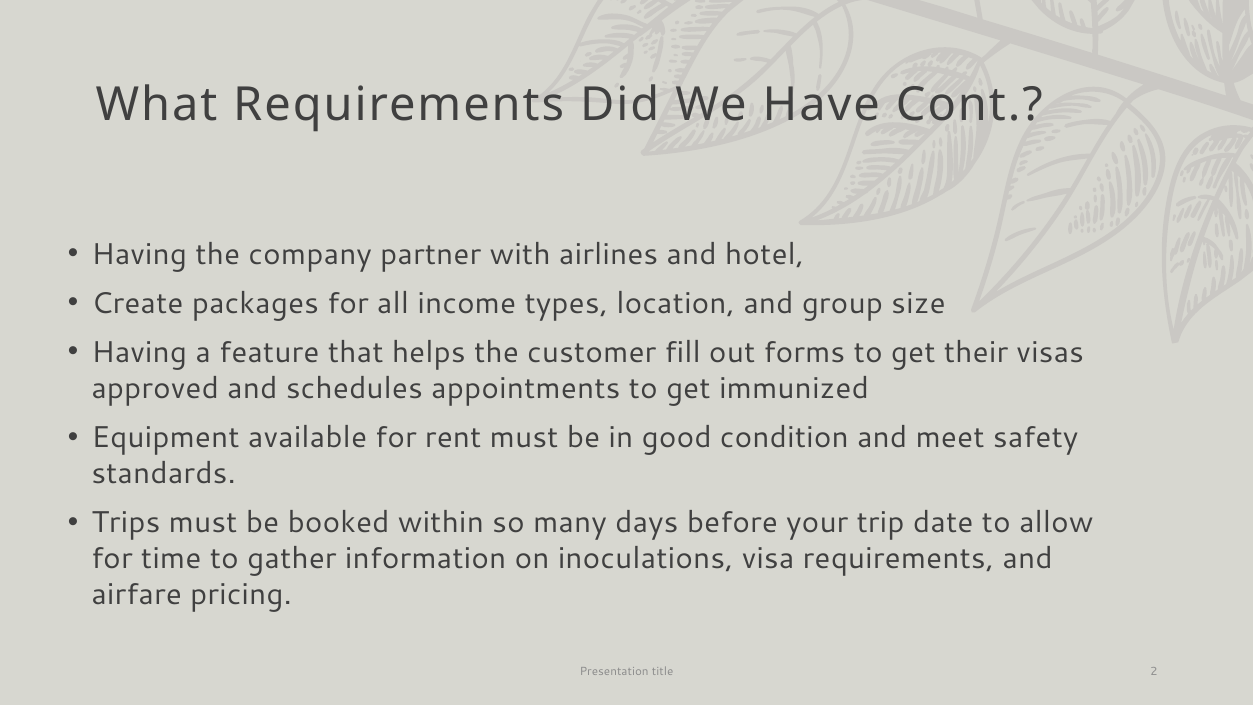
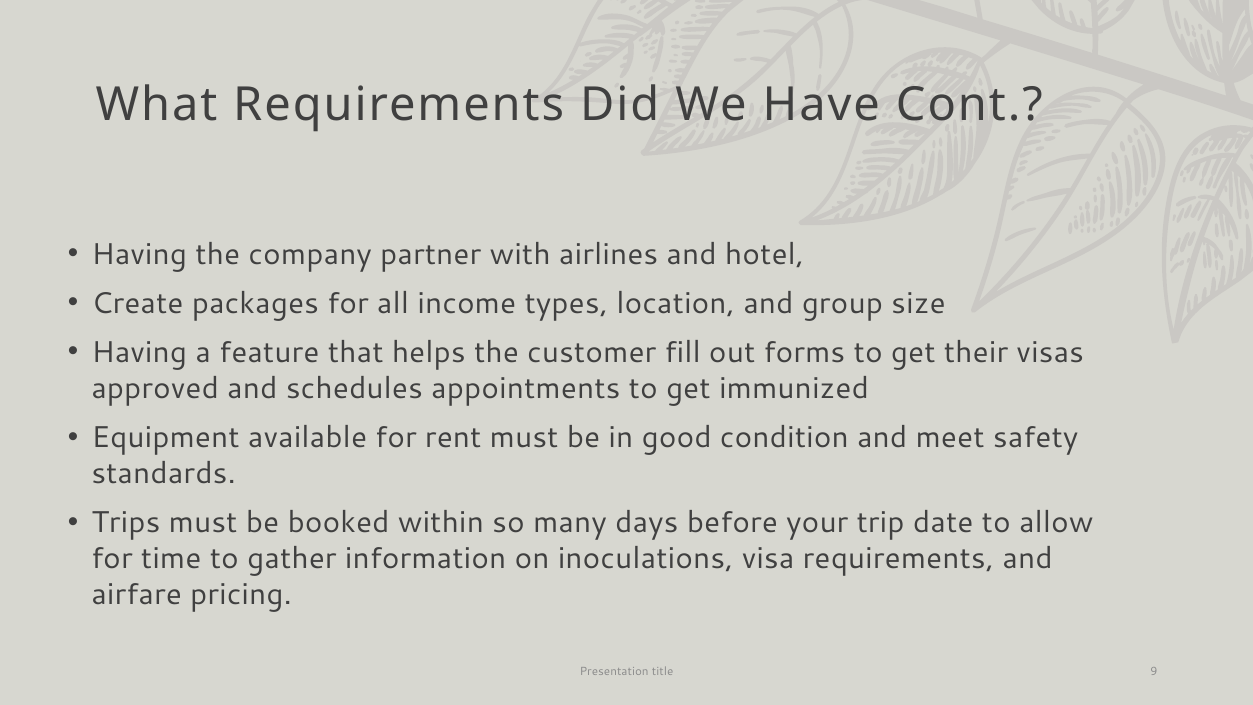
2: 2 -> 9
